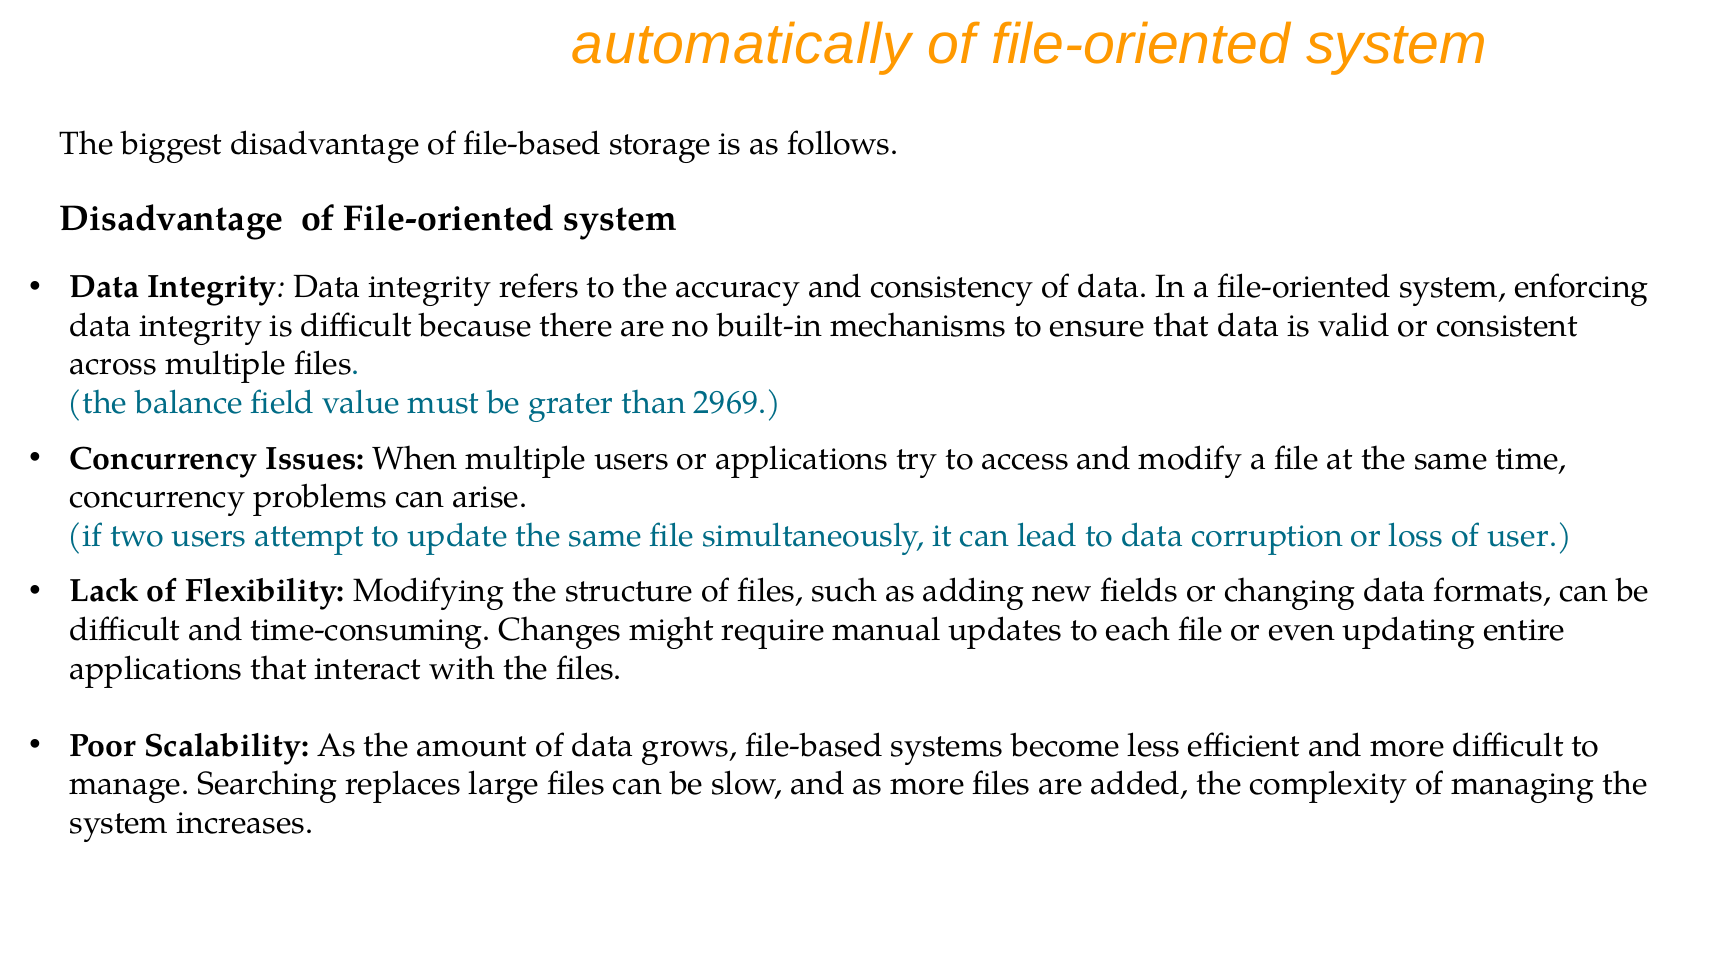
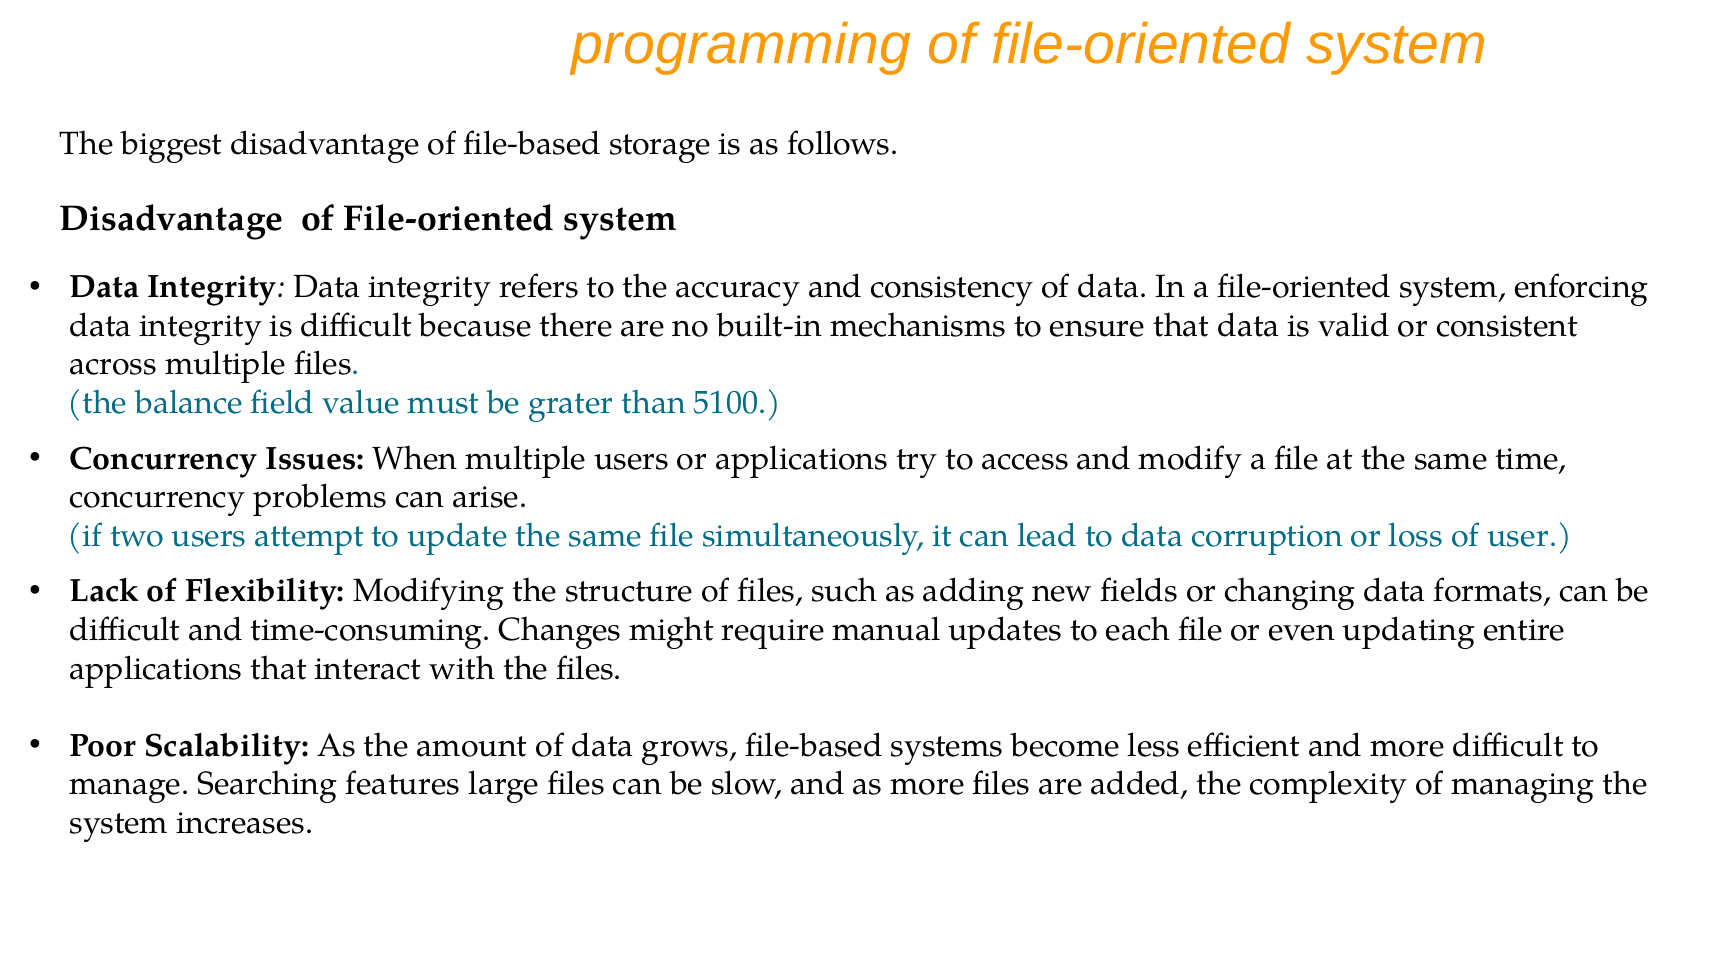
automatically: automatically -> programming
2969: 2969 -> 5100
replaces: replaces -> features
